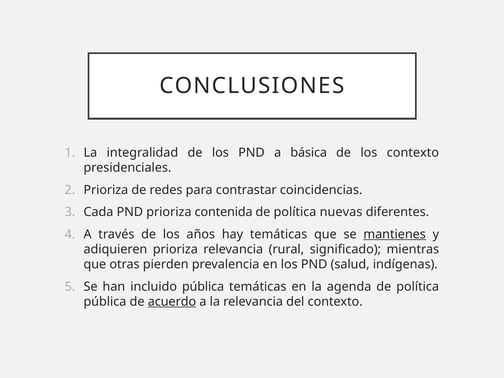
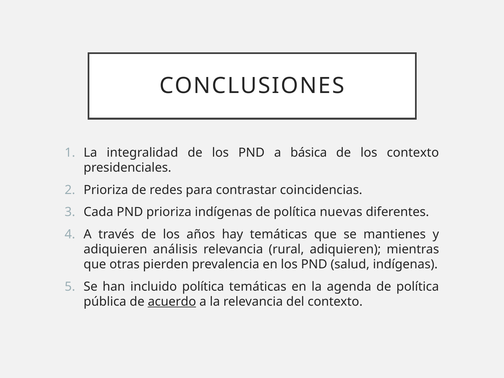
prioriza contenida: contenida -> indígenas
mantienes underline: present -> none
adiquieren prioriza: prioriza -> análisis
rural significado: significado -> adiquieren
incluido pública: pública -> política
